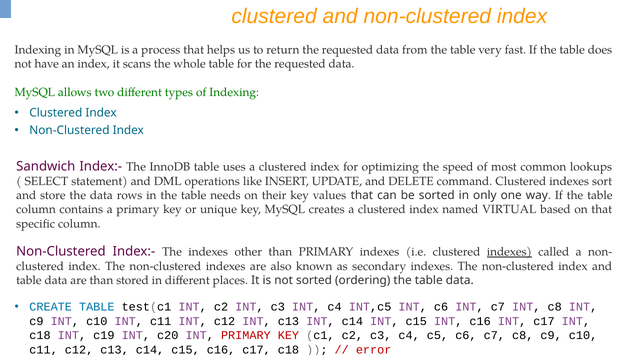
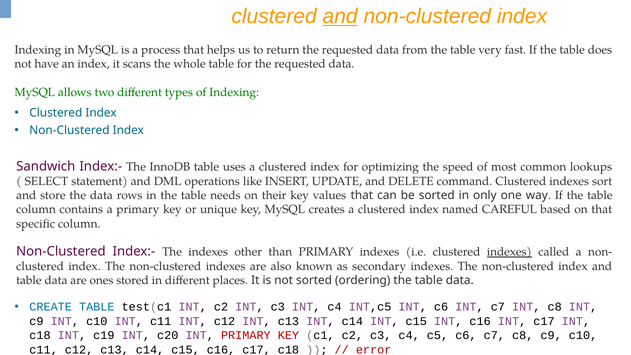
and at (340, 16) underline: none -> present
VIRTUAL: VIRTUAL -> CAREFUL
are than: than -> ones
